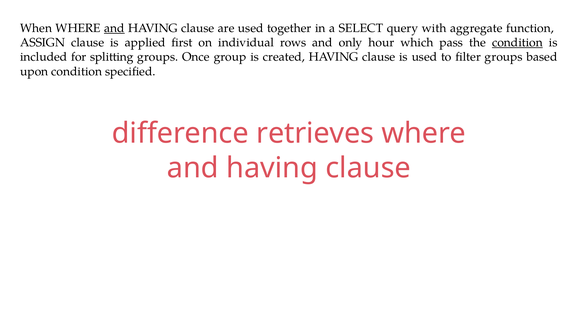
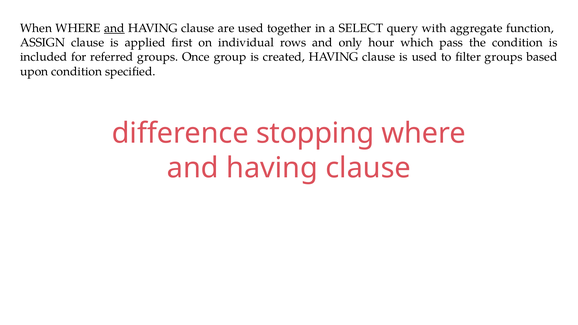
condition at (517, 43) underline: present -> none
splitting: splitting -> referred
retrieves: retrieves -> stopping
